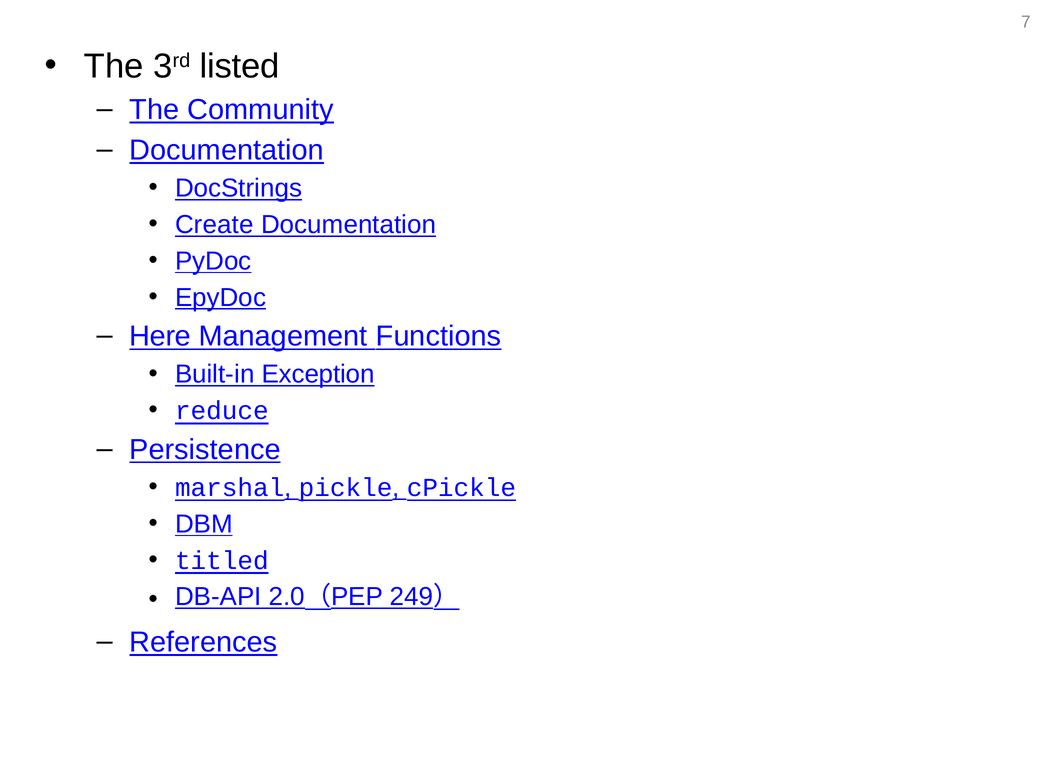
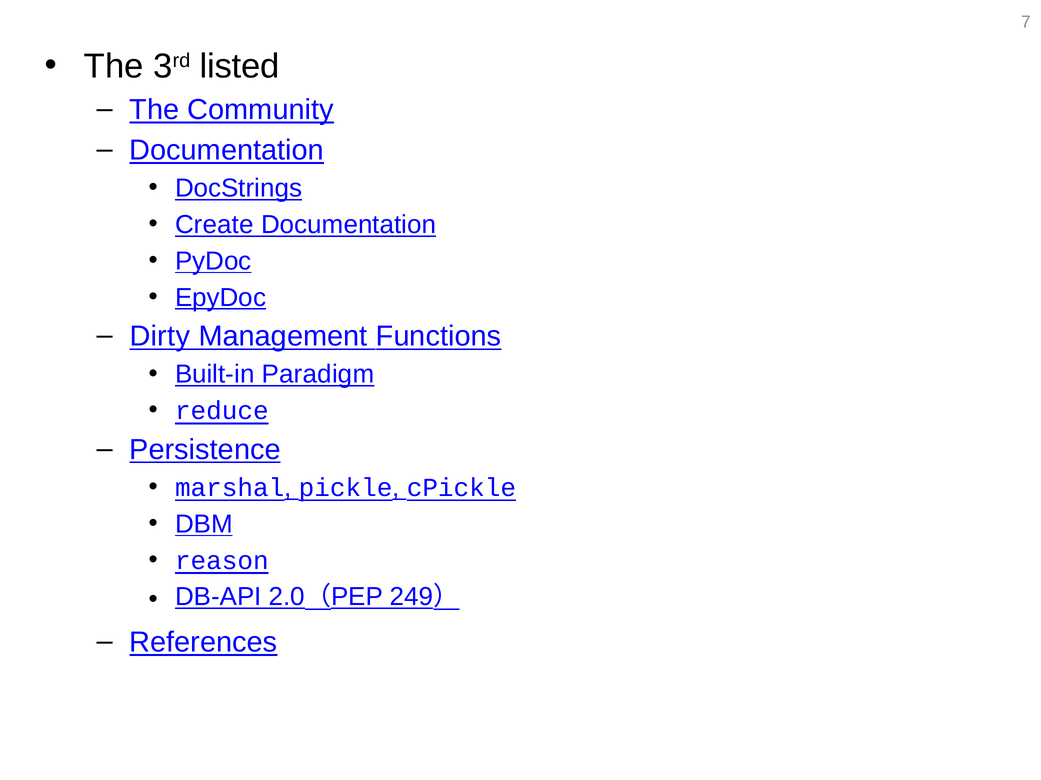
Here: Here -> Dirty
Exception: Exception -> Paradigm
titled: titled -> reason
